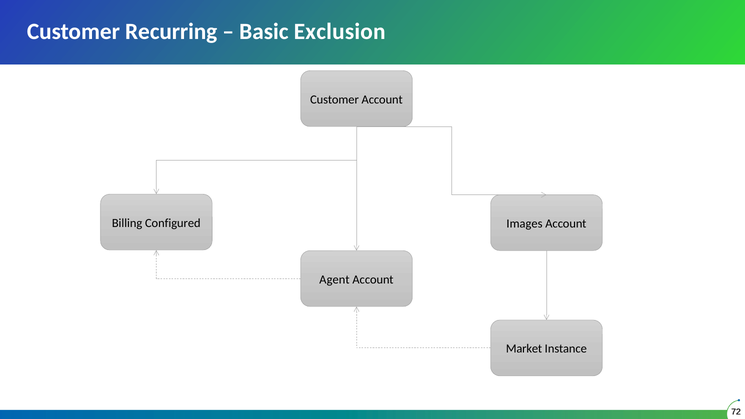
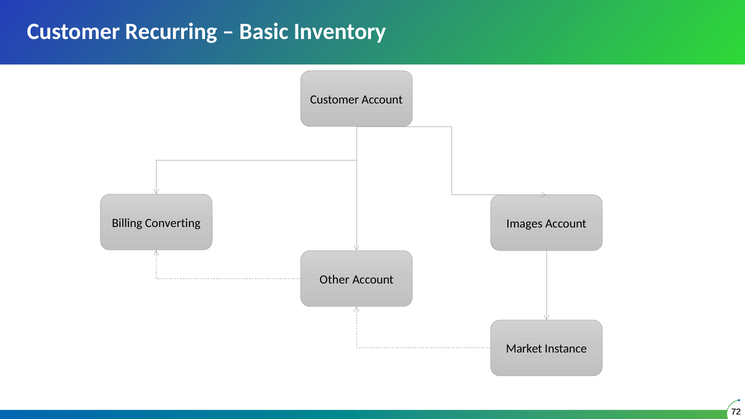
Exclusion: Exclusion -> Inventory
Configured: Configured -> Converting
Agent: Agent -> Other
